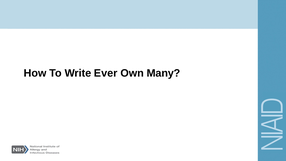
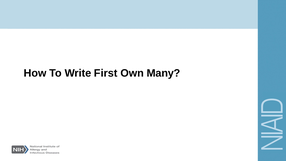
Ever: Ever -> First
